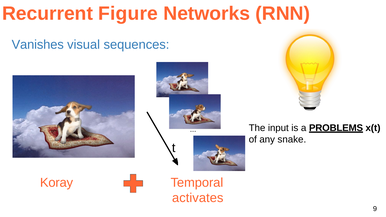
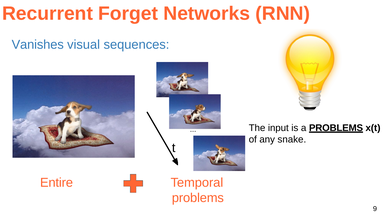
Figure: Figure -> Forget
Koray: Koray -> Entire
activates at (198, 198): activates -> problems
